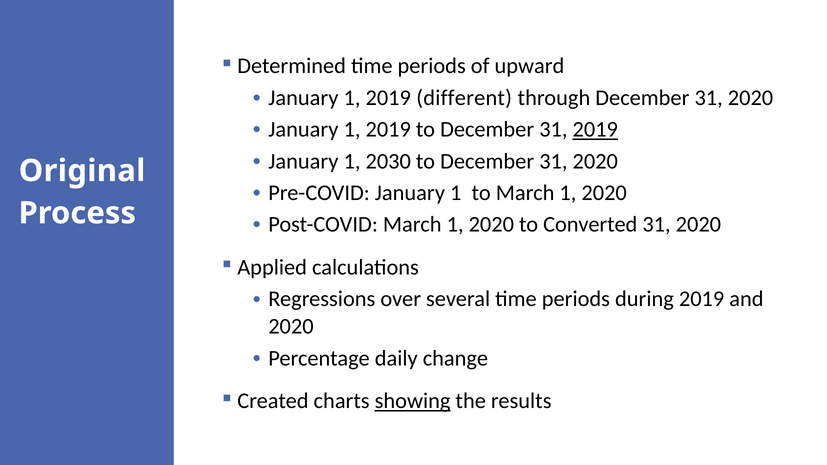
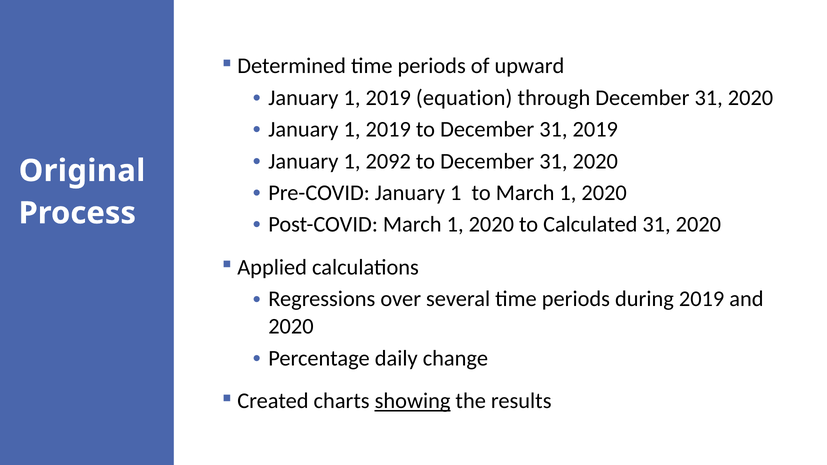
different: different -> equation
2019 at (595, 130) underline: present -> none
2030: 2030 -> 2092
Converted: Converted -> Calculated
